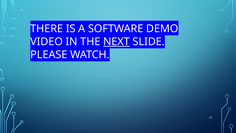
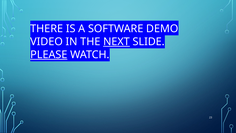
PLEASE underline: none -> present
